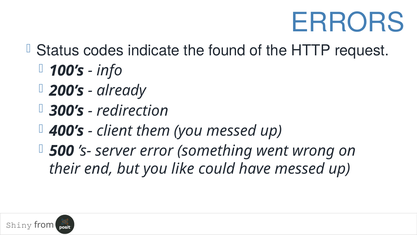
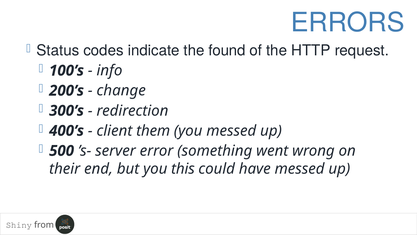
already: already -> change
like: like -> this
